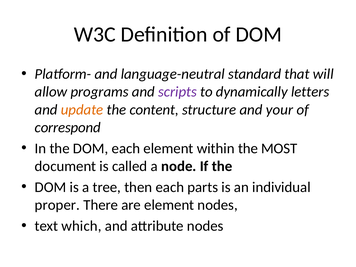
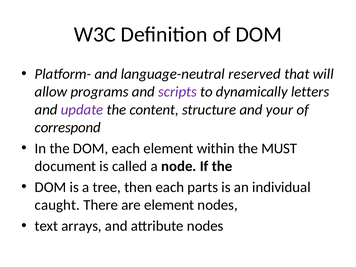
standard: standard -> reserved
update colour: orange -> purple
MOST: MOST -> MUST
proper: proper -> caught
which: which -> arrays
